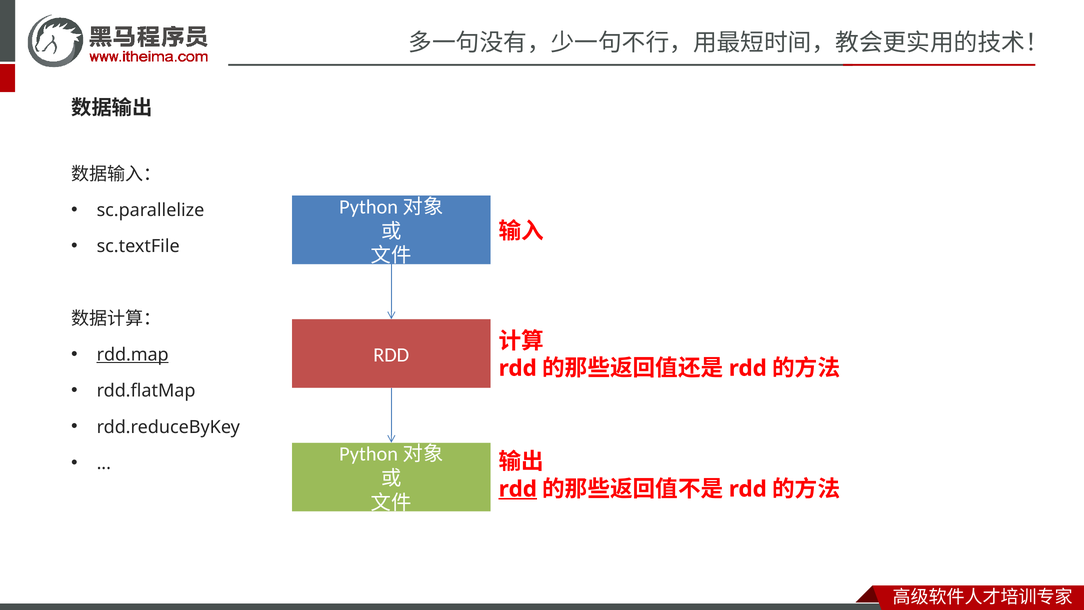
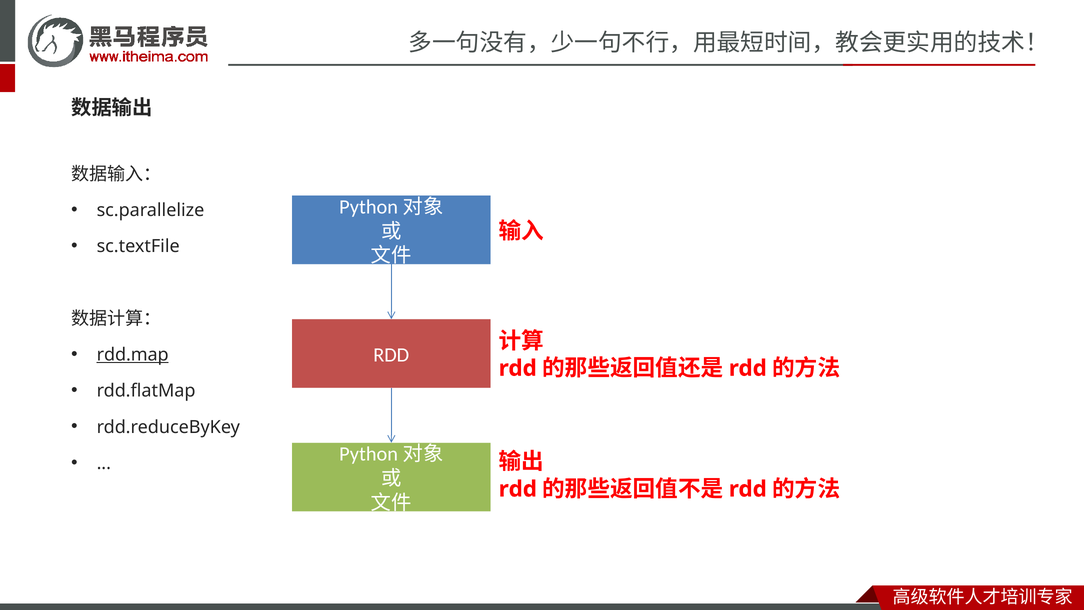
rdd at (518, 489) underline: present -> none
